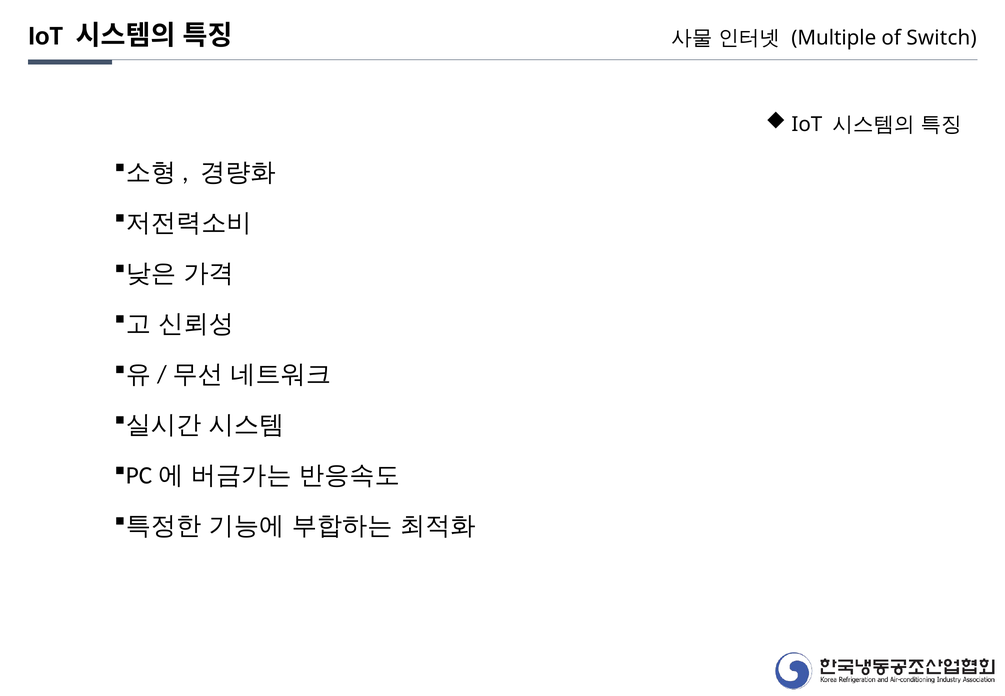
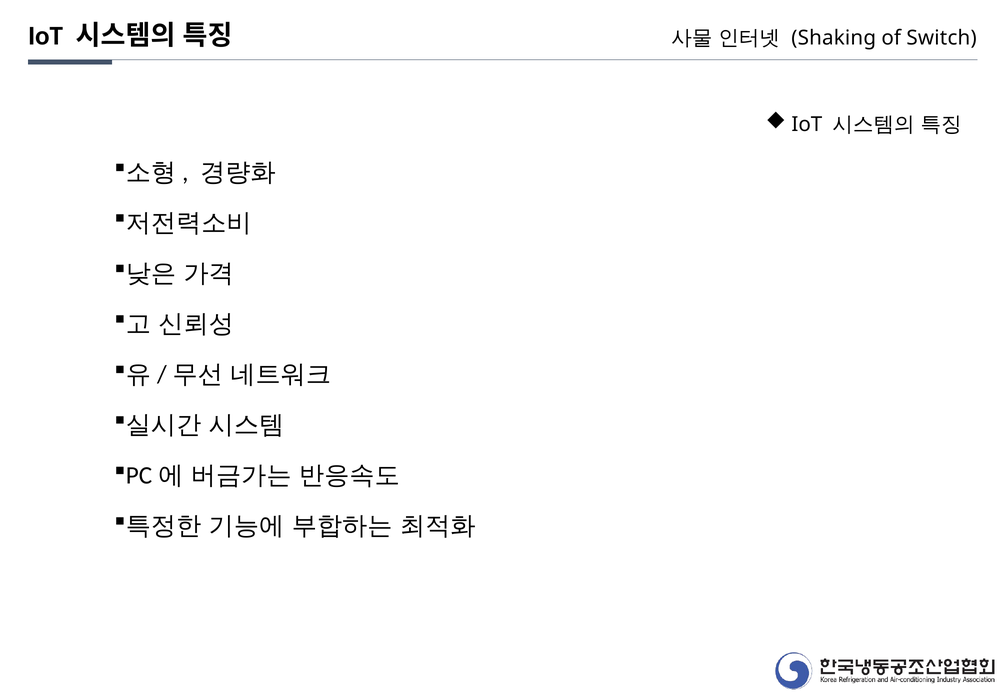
Multiple: Multiple -> Shaking
